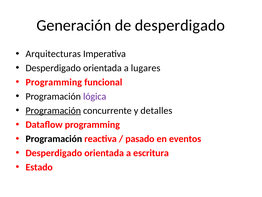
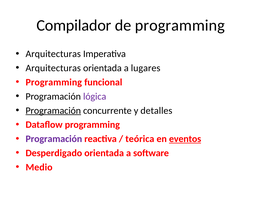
Generación: Generación -> Compilador
de desperdigado: desperdigado -> programming
Desperdigado at (53, 68): Desperdigado -> Arquitecturas
Programación at (54, 139) colour: black -> purple
pasado: pasado -> teórica
eventos underline: none -> present
escritura: escritura -> software
Estado: Estado -> Medio
